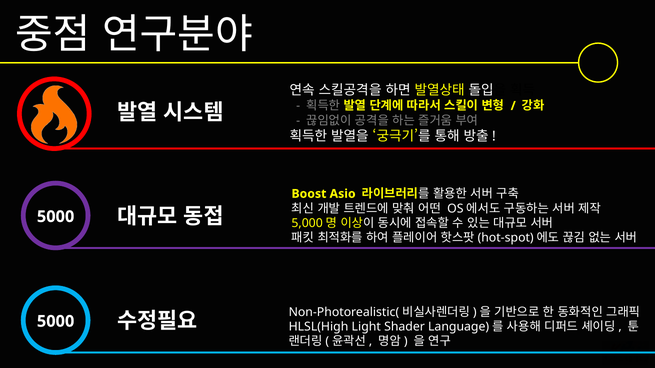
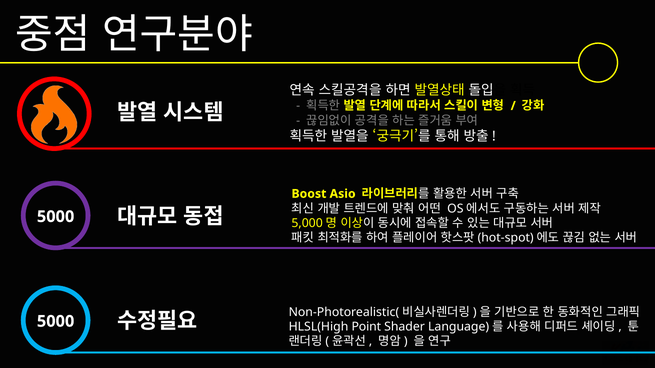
Light: Light -> Point
